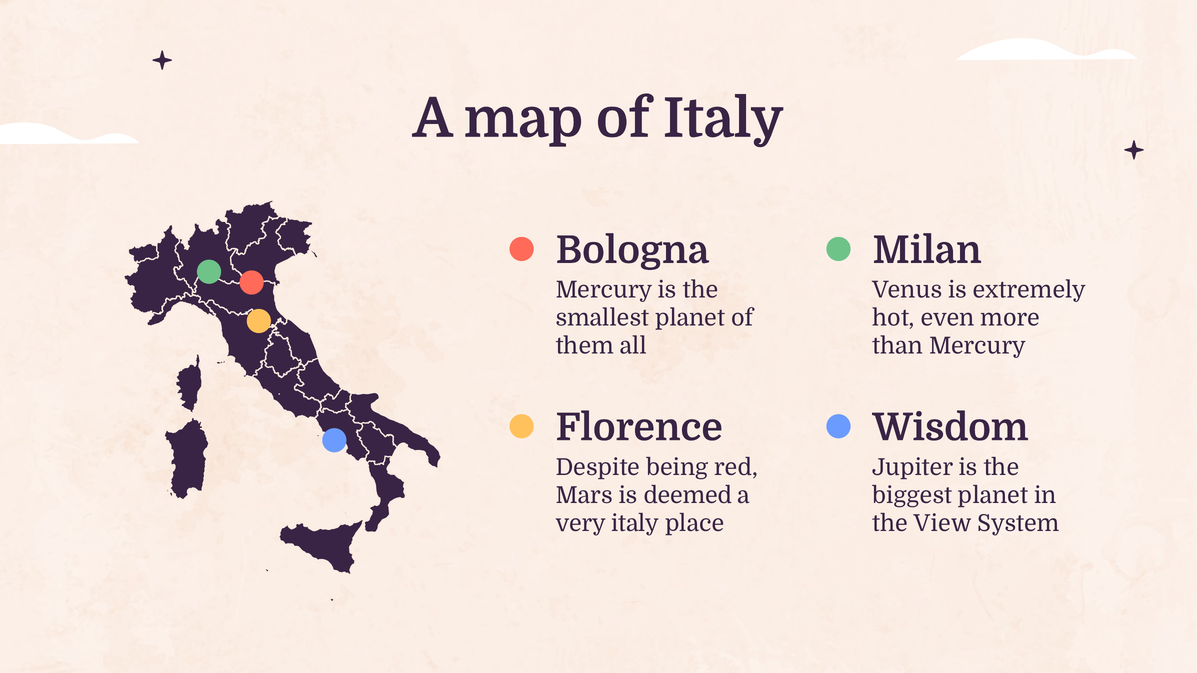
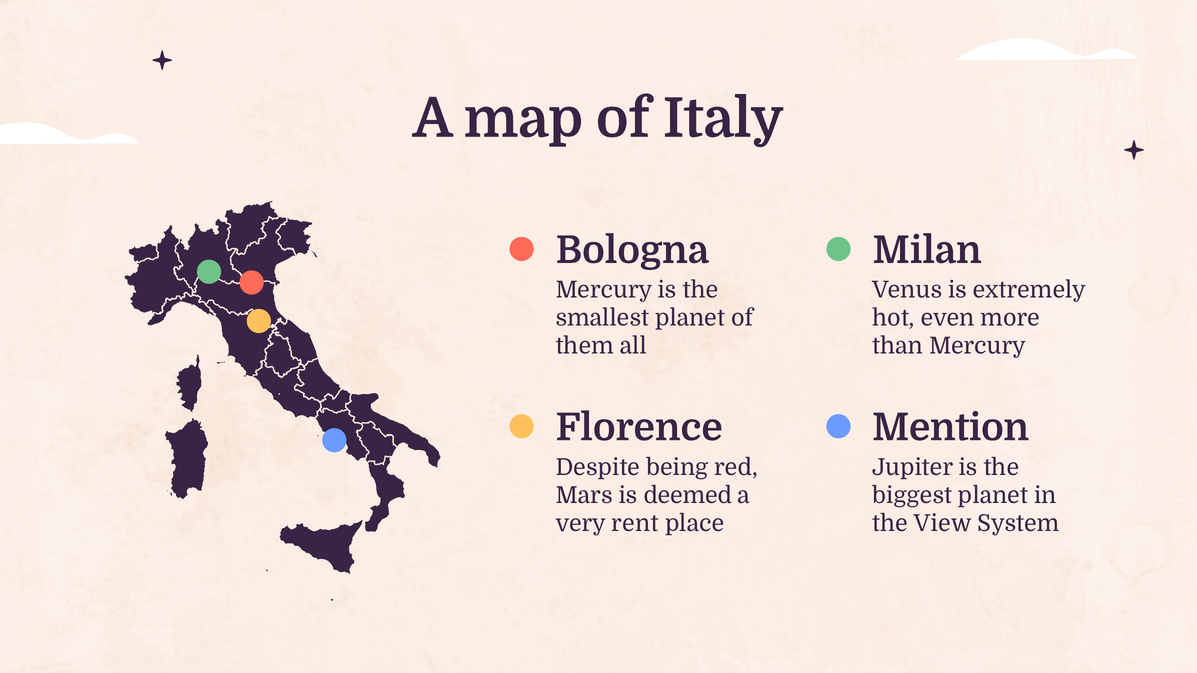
Wisdom: Wisdom -> Mention
very italy: italy -> rent
